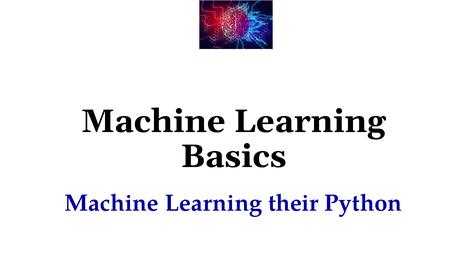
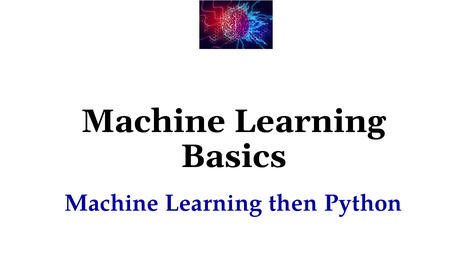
their: their -> then
